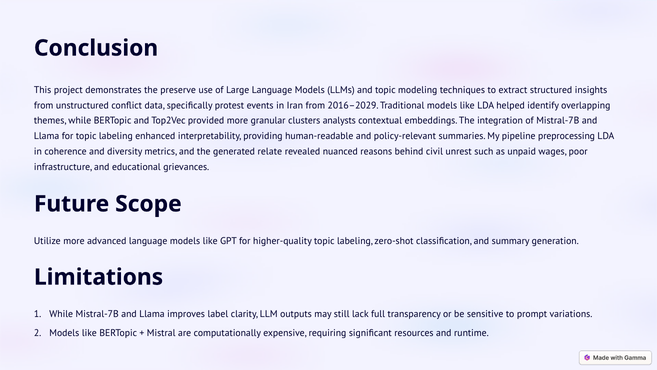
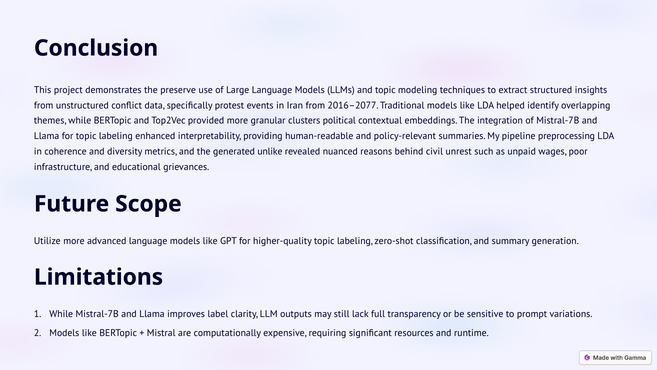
2016–2029: 2016–2029 -> 2016–2077
analysts: analysts -> political
relate: relate -> unlike
